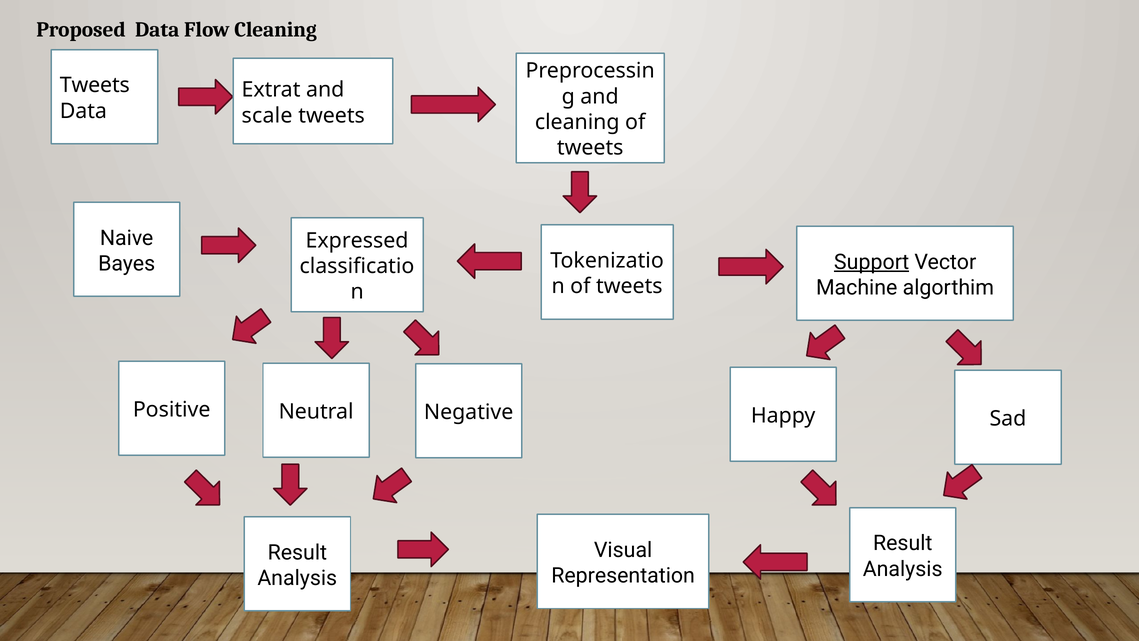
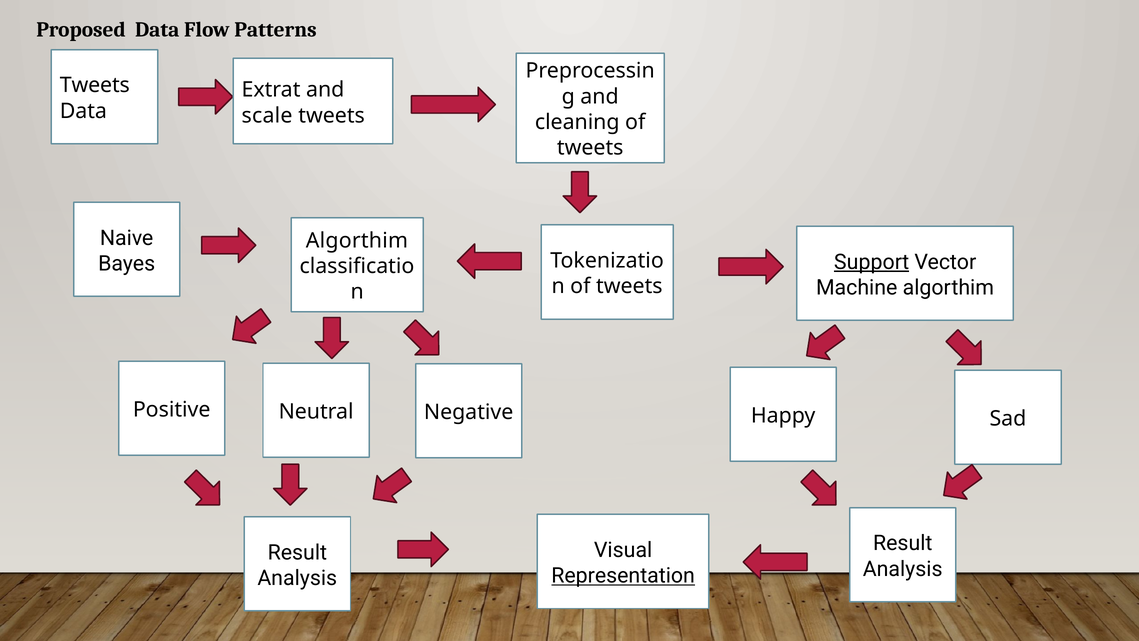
Flow Cleaning: Cleaning -> Patterns
Expressed at (357, 240): Expressed -> Algorthim
Representation underline: none -> present
